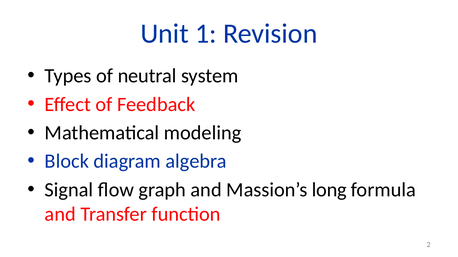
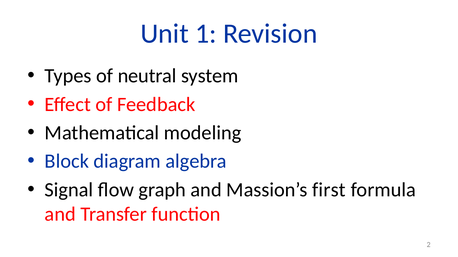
long: long -> first
